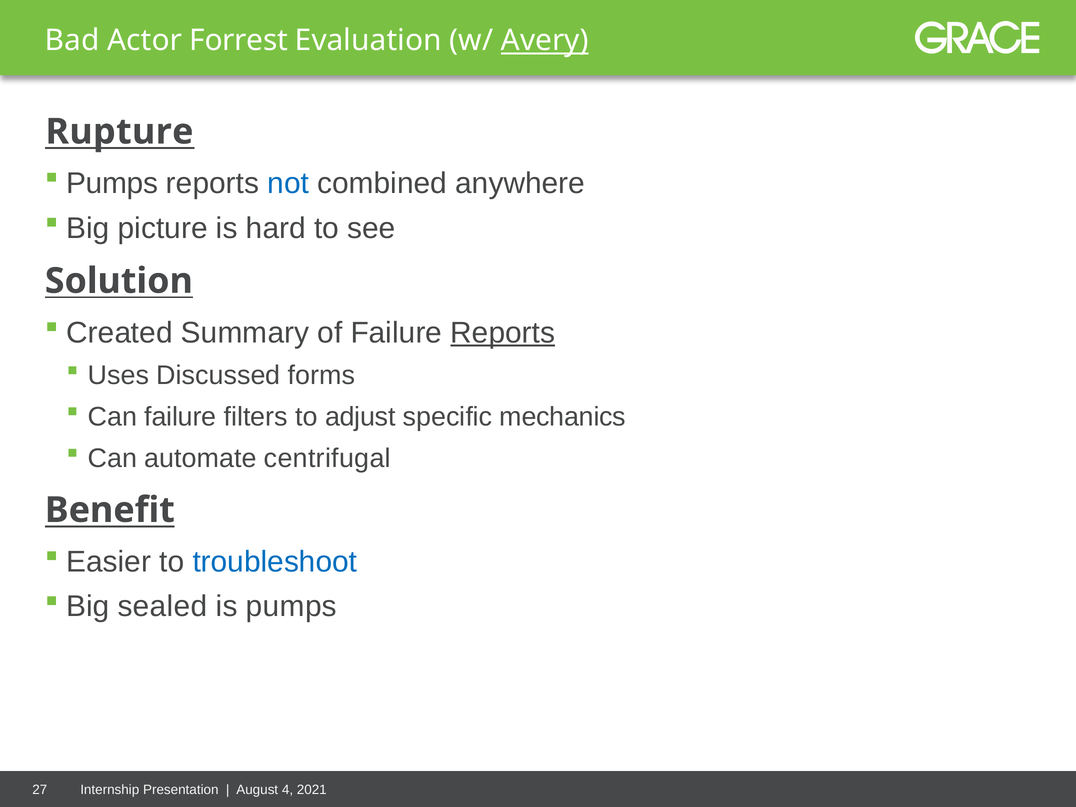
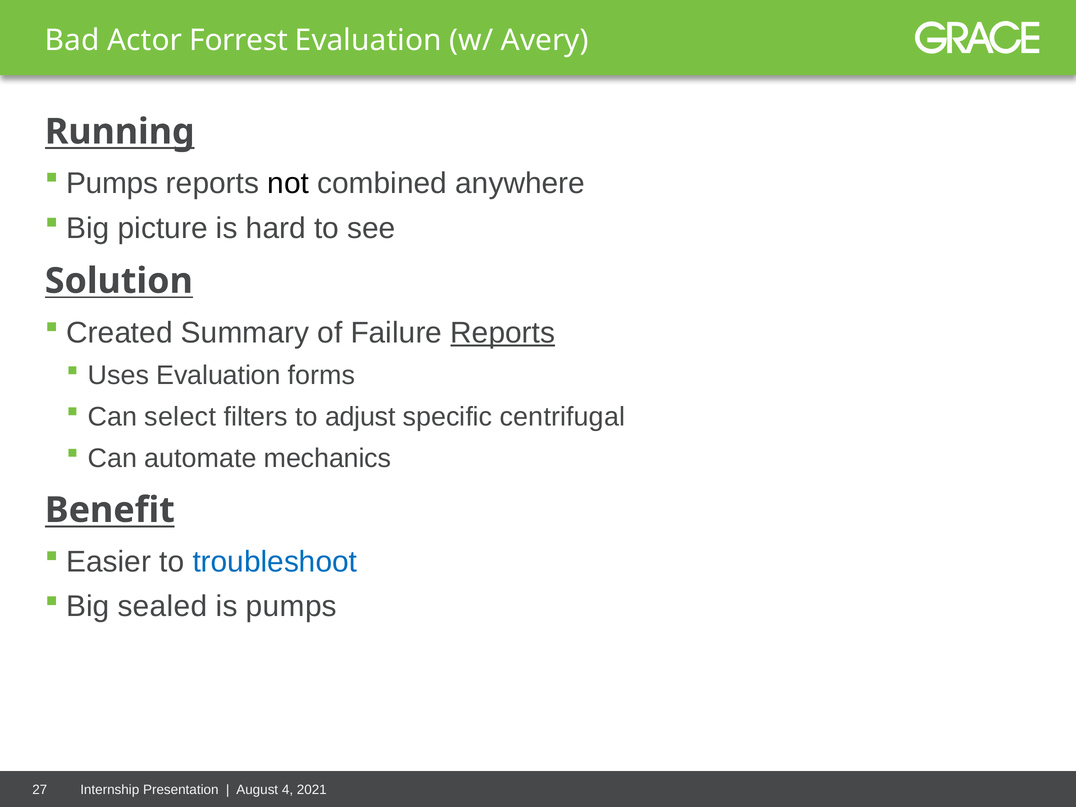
Avery underline: present -> none
Rupture: Rupture -> Running
not colour: blue -> black
Uses Discussed: Discussed -> Evaluation
Can failure: failure -> select
mechanics: mechanics -> centrifugal
centrifugal: centrifugal -> mechanics
